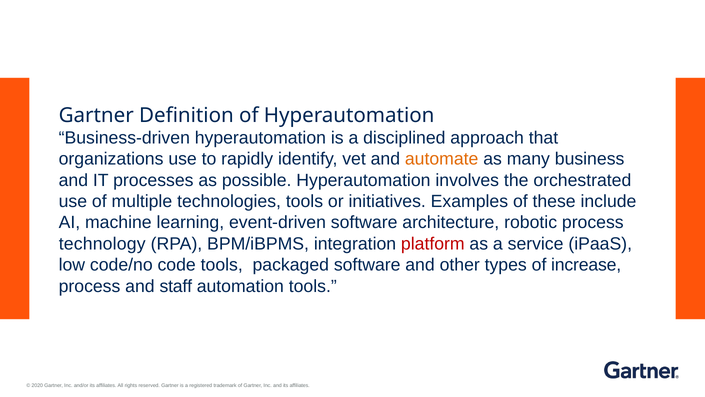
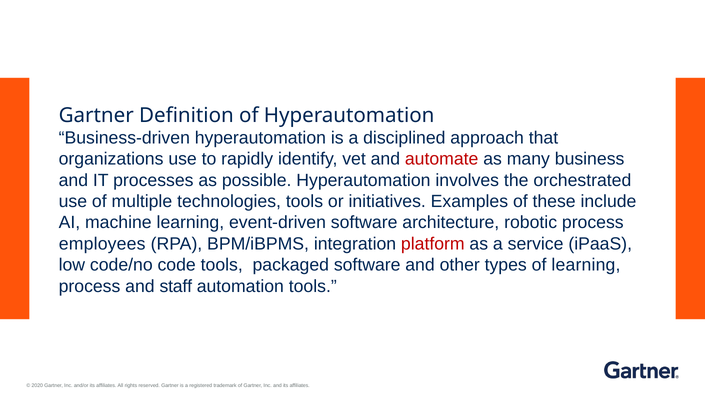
automate colour: orange -> red
technology: technology -> employees
of increase: increase -> learning
